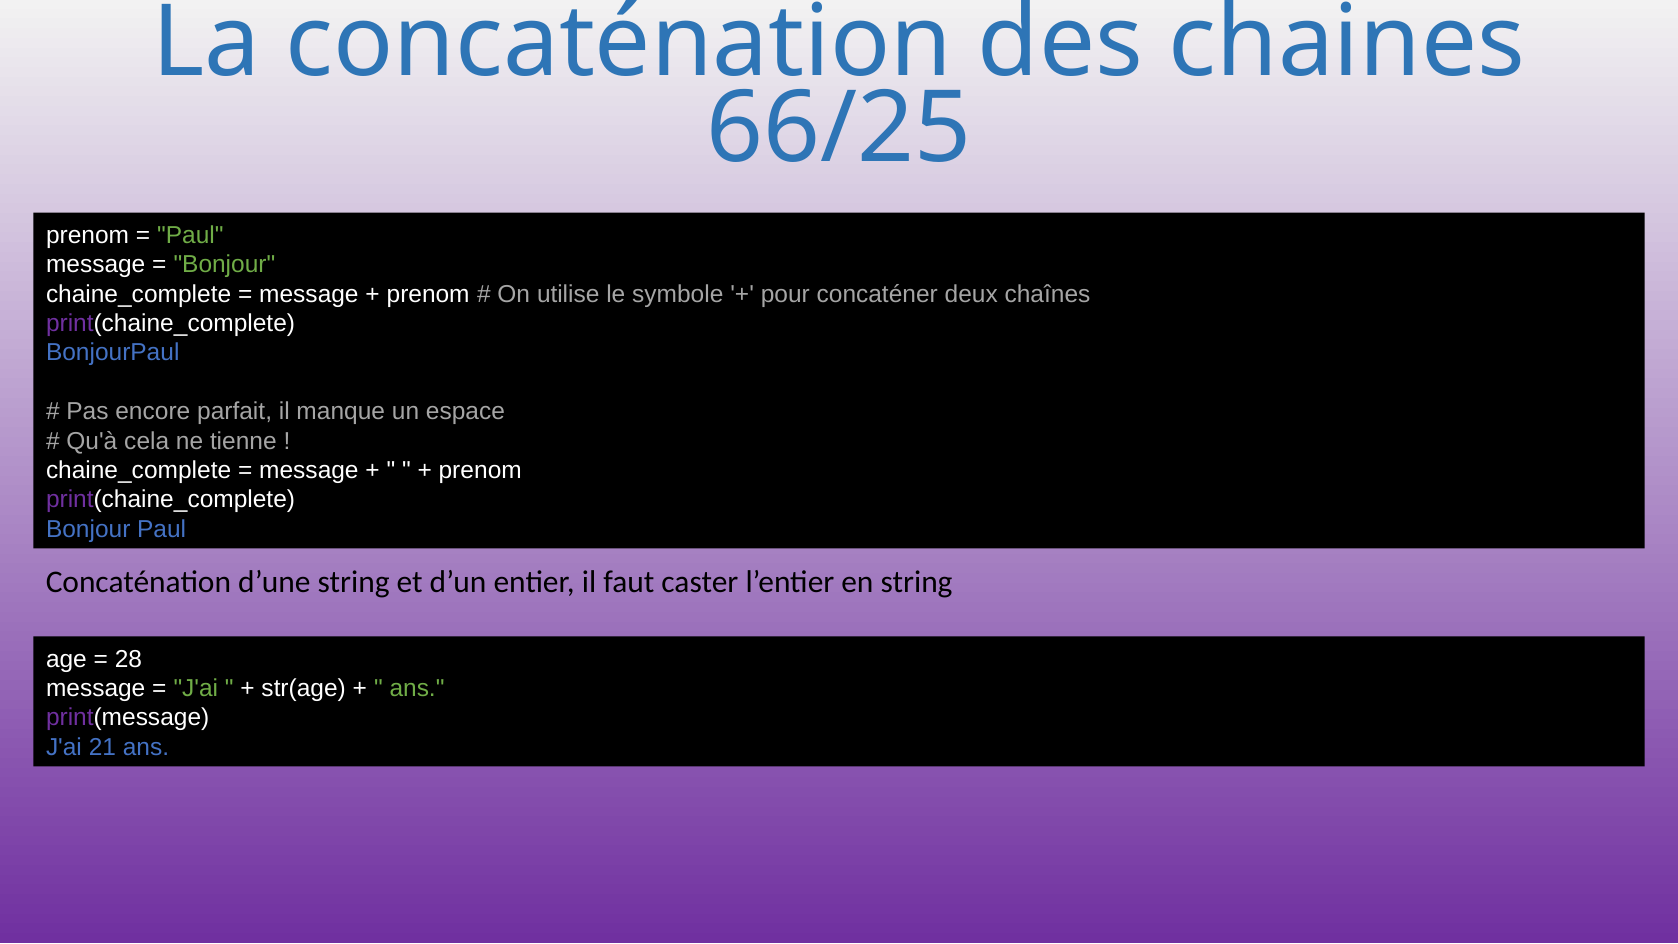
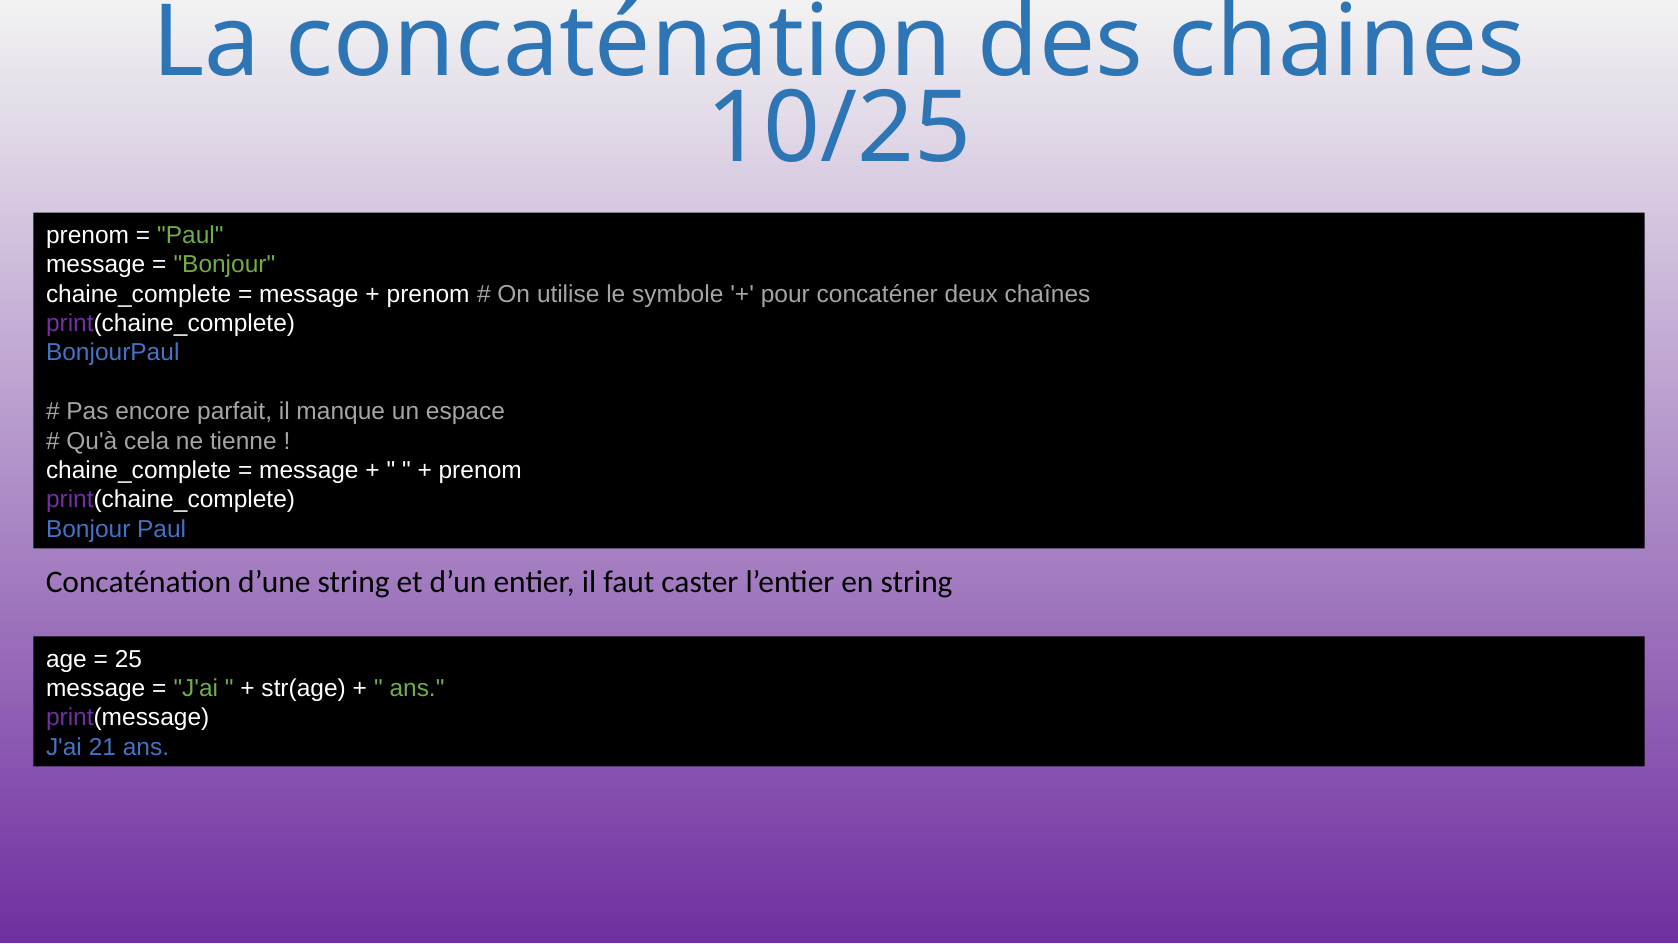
66/25: 66/25 -> 10/25
28: 28 -> 25
